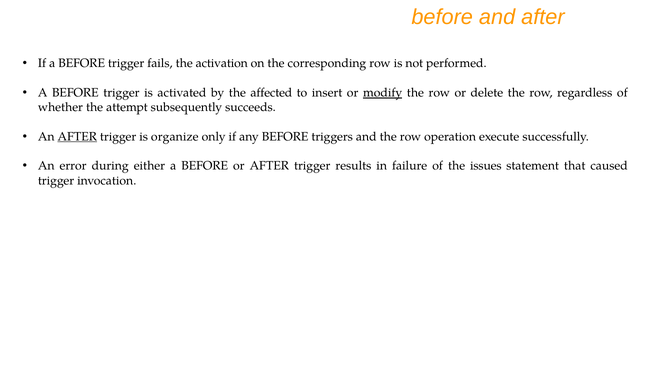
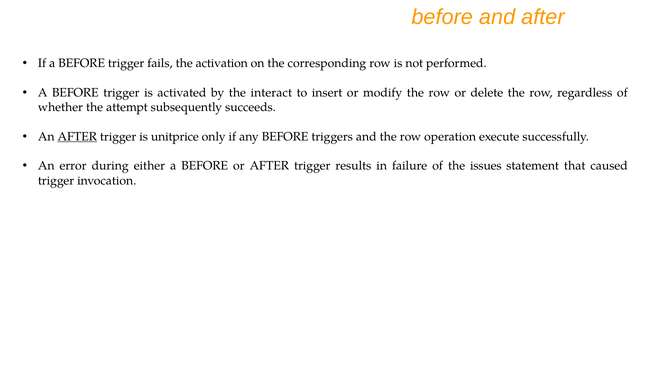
affected: affected -> interact
modify underline: present -> none
organize: organize -> unitprice
